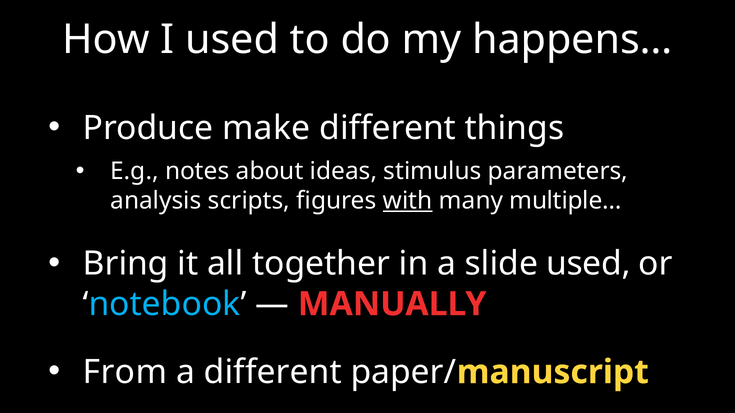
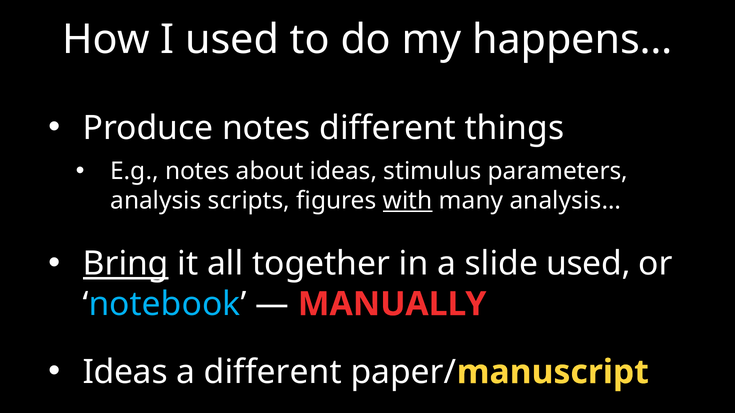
Produce make: make -> notes
multiple…: multiple… -> analysis…
Bring underline: none -> present
From at (125, 372): From -> Ideas
